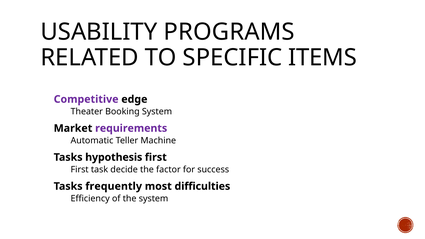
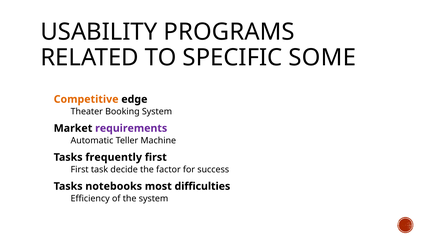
ITEMS: ITEMS -> SOME
Competitive colour: purple -> orange
hypothesis: hypothesis -> frequently
frequently: frequently -> notebooks
